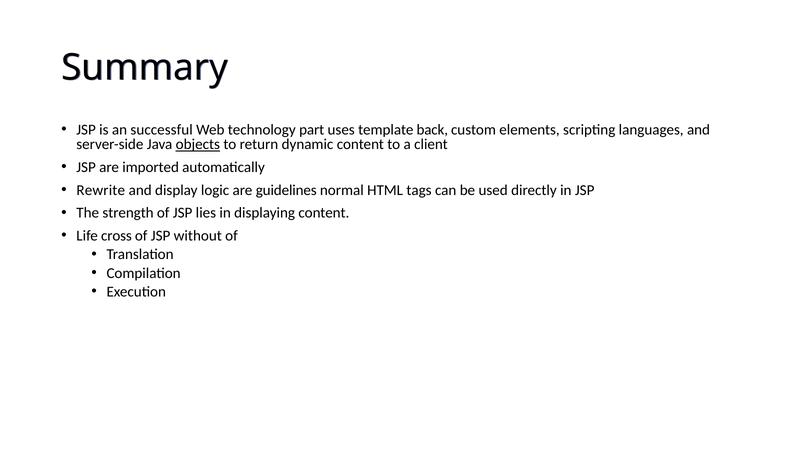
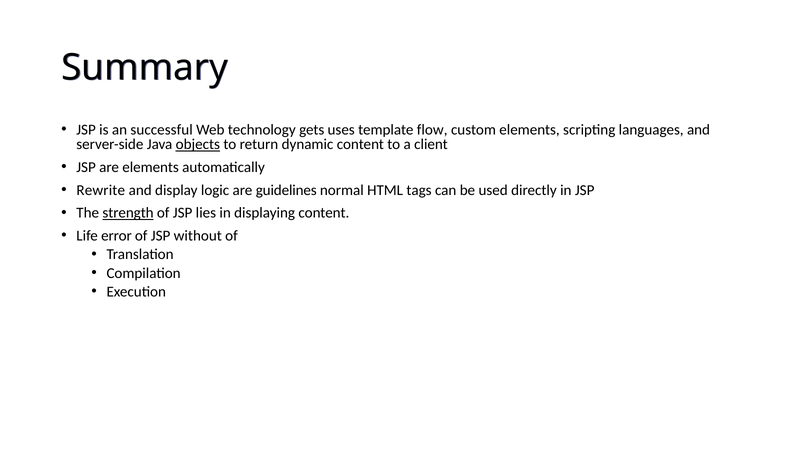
part: part -> gets
back: back -> flow
are imported: imported -> elements
strength underline: none -> present
cross: cross -> error
